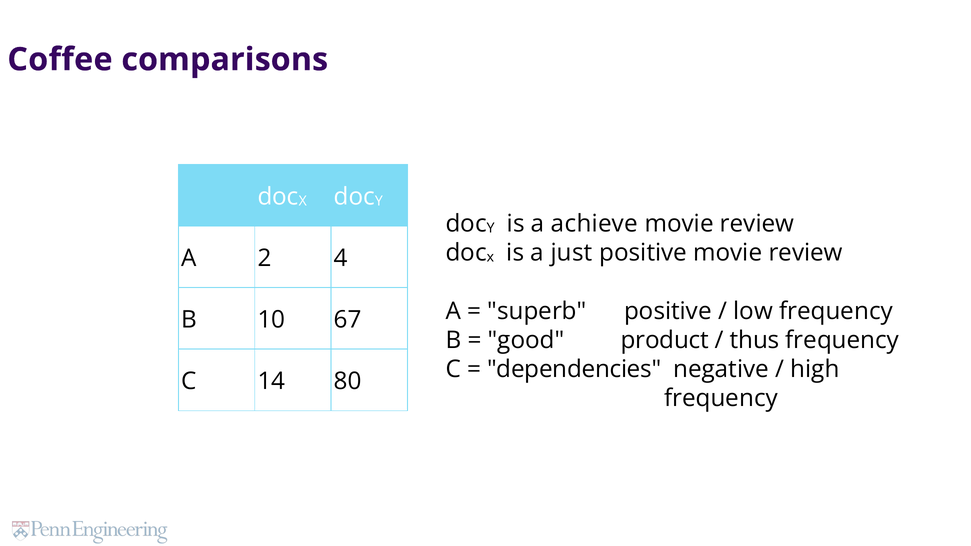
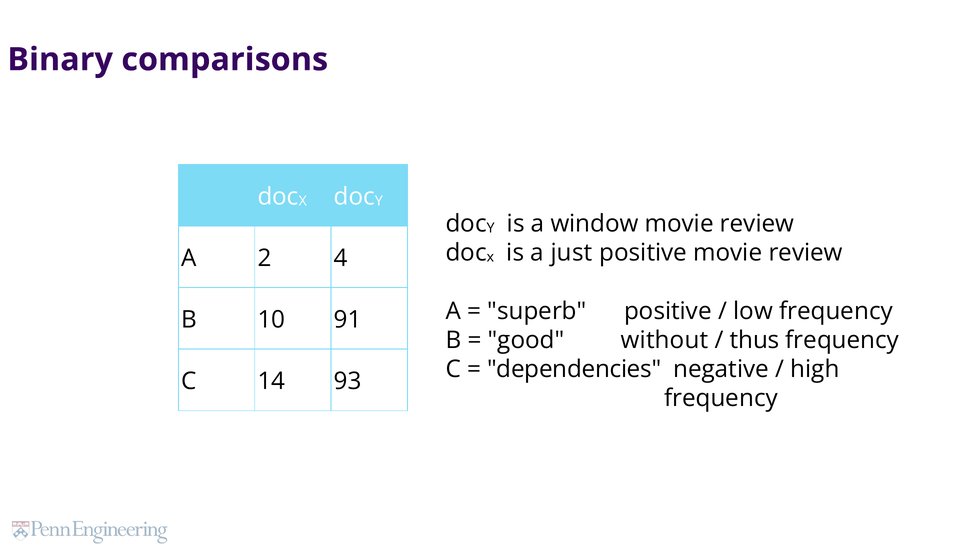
Coffee: Coffee -> Binary
achieve: achieve -> window
67: 67 -> 91
product: product -> without
80: 80 -> 93
